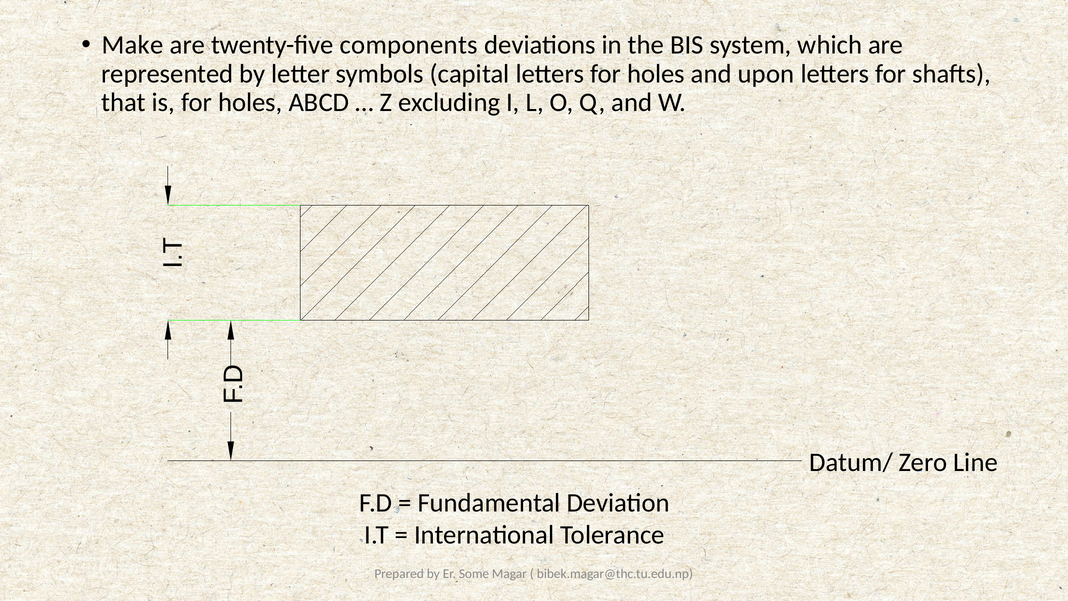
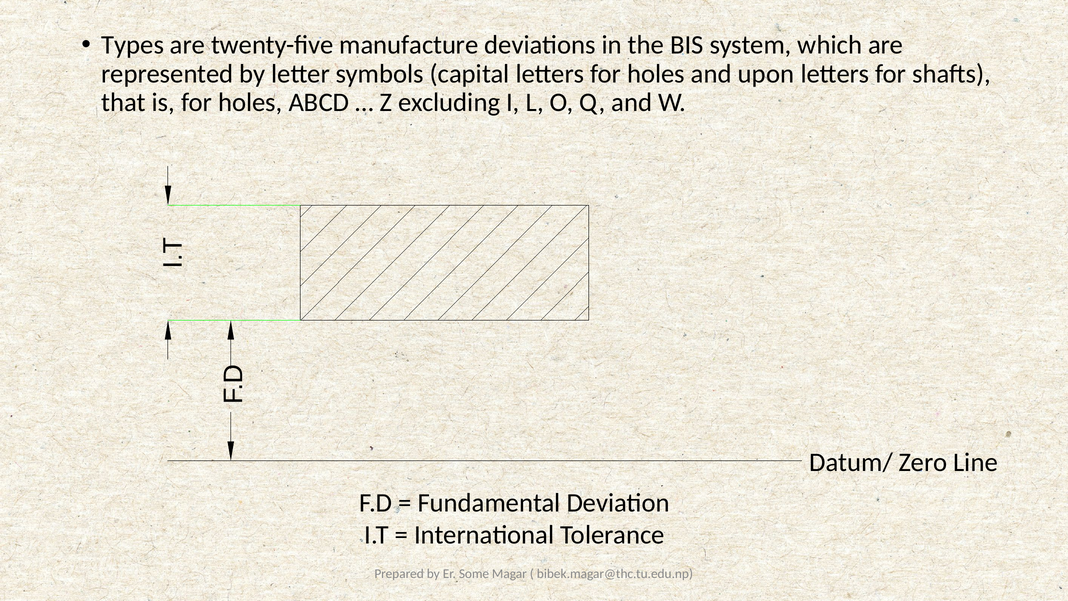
Make: Make -> Types
components: components -> manufacture
